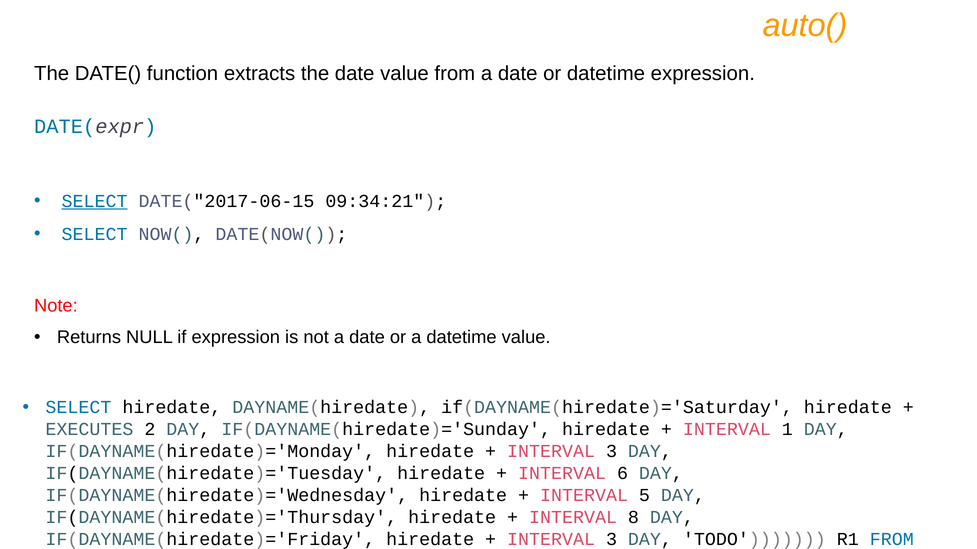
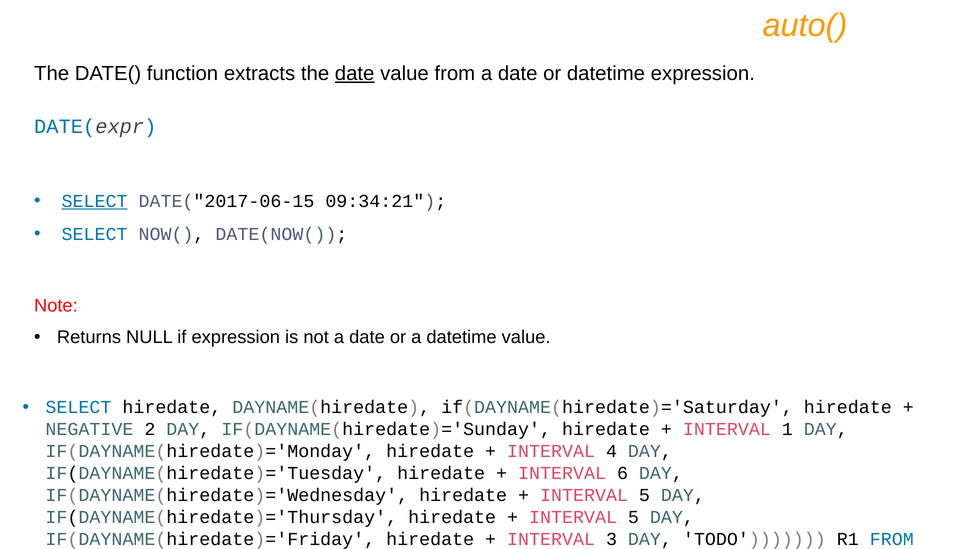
date at (355, 74) underline: none -> present
EXECUTES: EXECUTES -> NEGATIVE
3 at (612, 452): 3 -> 4
8 at (633, 518): 8 -> 5
